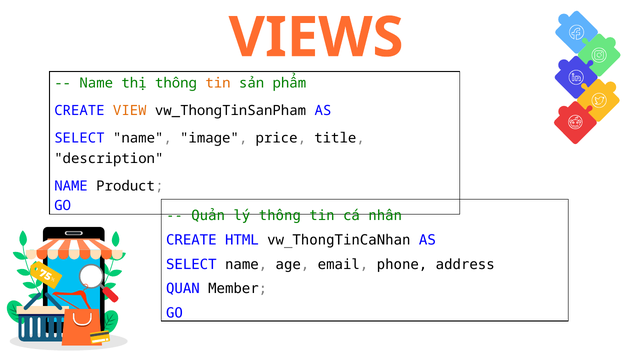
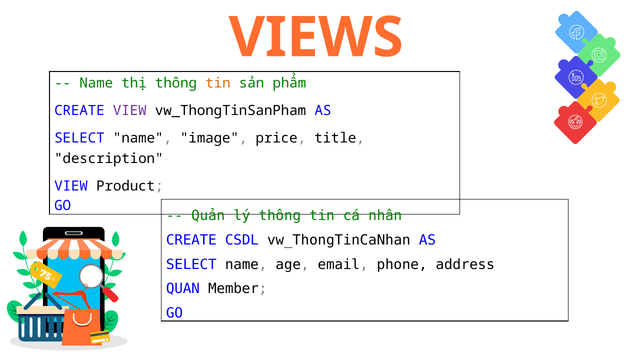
VIEW at (130, 111) colour: orange -> purple
NAME at (71, 186): NAME -> VIEW
HTML: HTML -> CSDL
